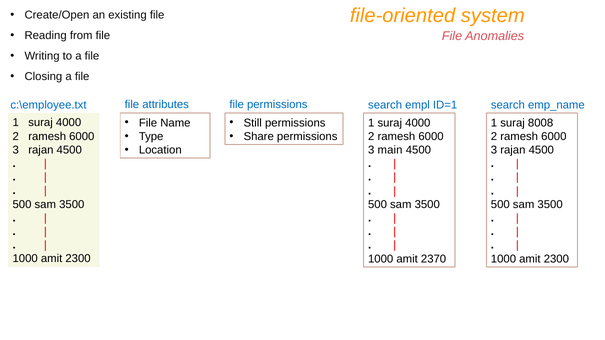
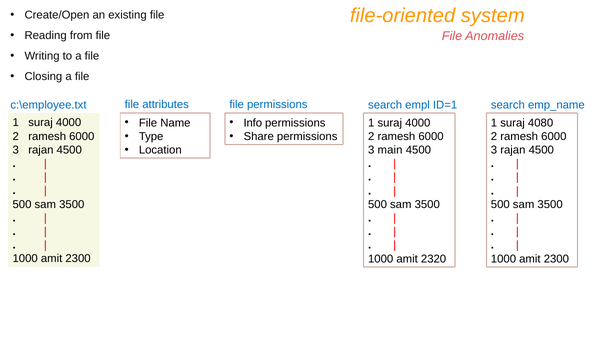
Still: Still -> Info
8008: 8008 -> 4080
2370: 2370 -> 2320
